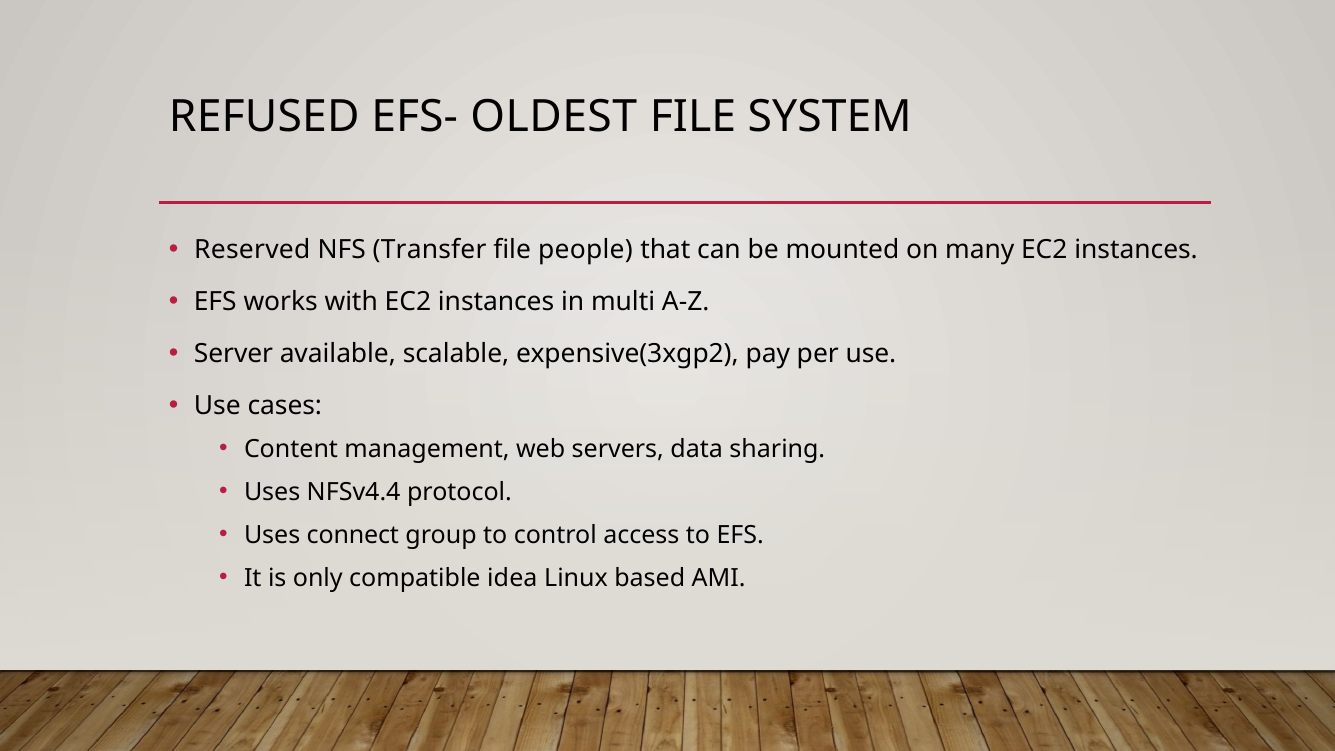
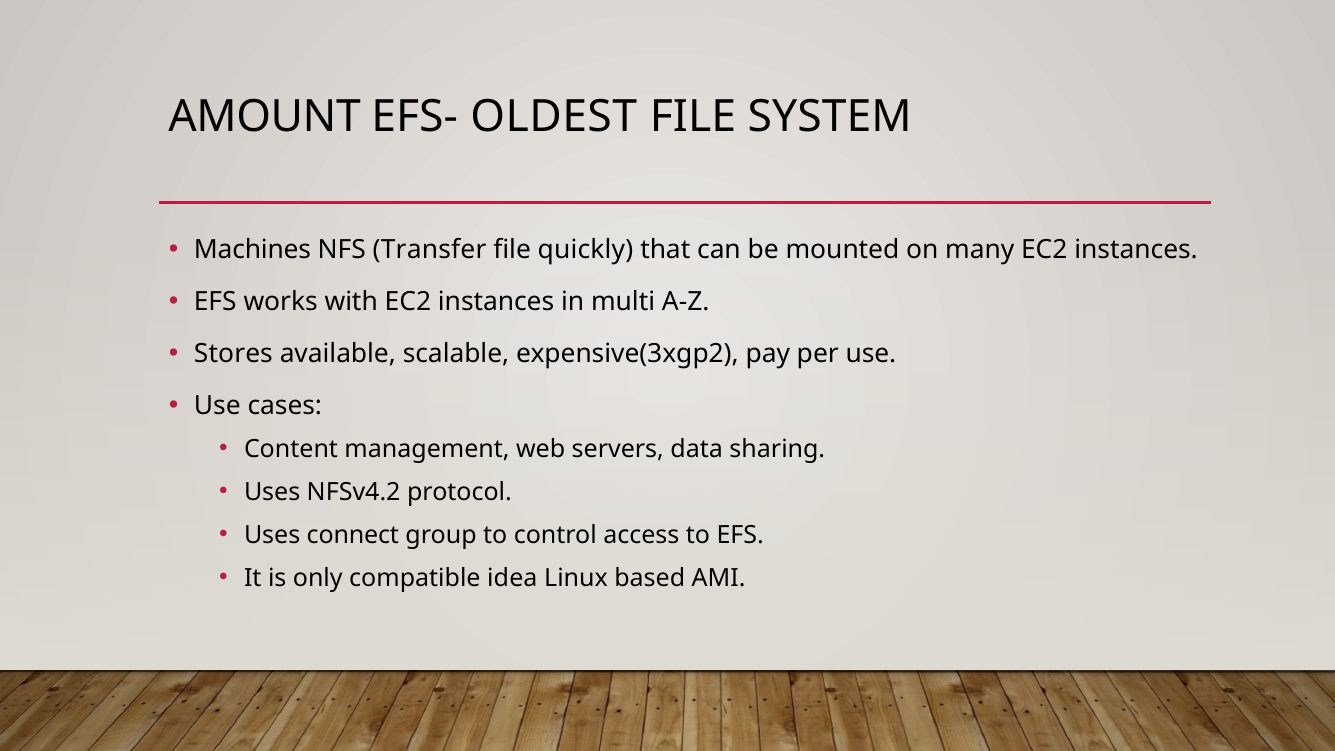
REFUSED: REFUSED -> AMOUNT
Reserved: Reserved -> Machines
people: people -> quickly
Server: Server -> Stores
NFSv4.4: NFSv4.4 -> NFSv4.2
